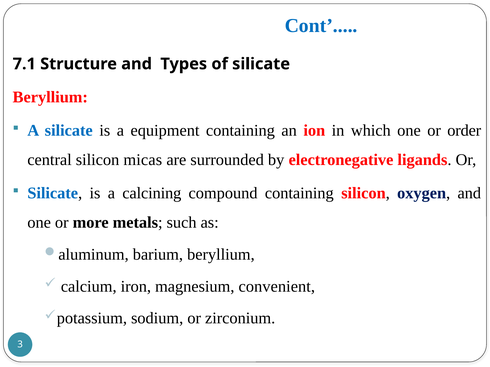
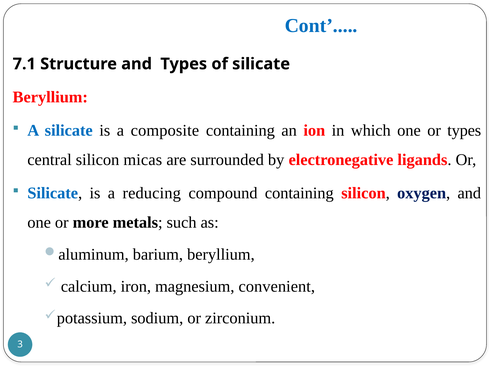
equipment: equipment -> composite
or order: order -> types
calcining: calcining -> reducing
